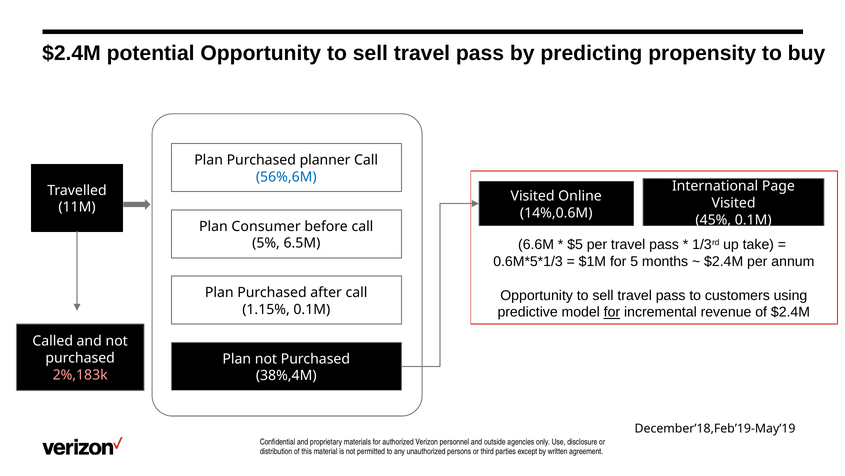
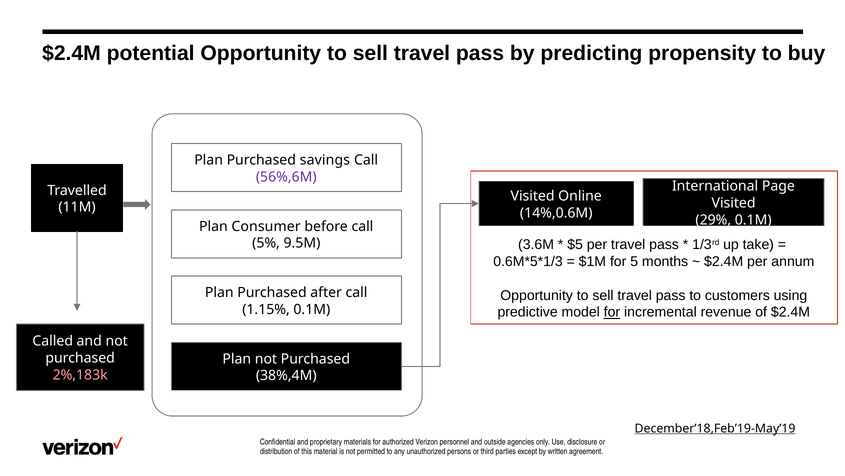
planner: planner -> savings
56%,6M colour: blue -> purple
45%: 45% -> 29%
6.6M: 6.6M -> 3.6M
6.5M: 6.5M -> 9.5M
December’18,Feb’19-May’19 underline: none -> present
